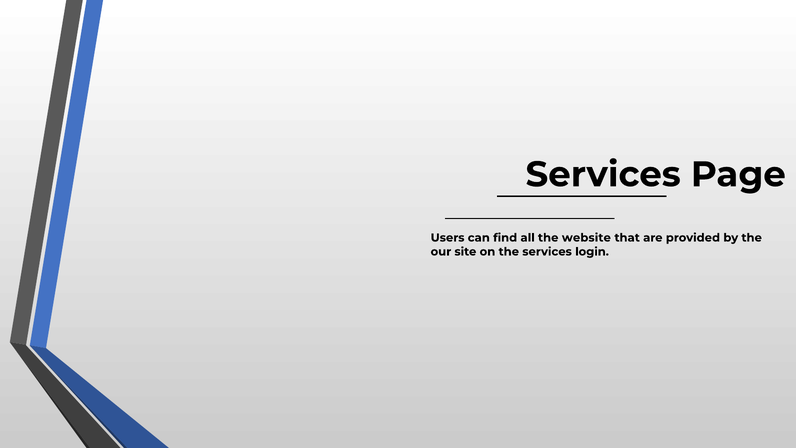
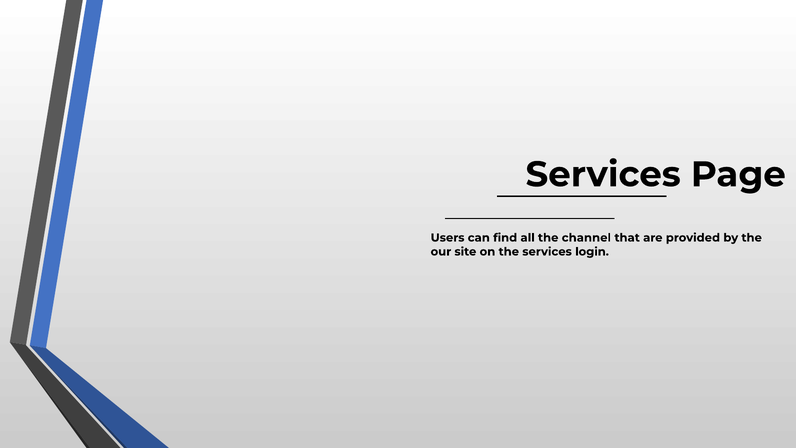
website: website -> channel
